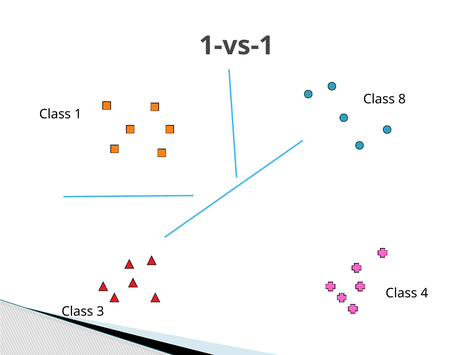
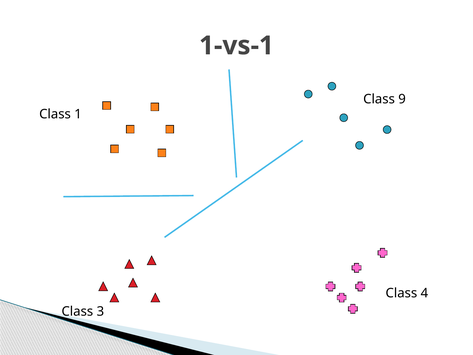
8: 8 -> 9
